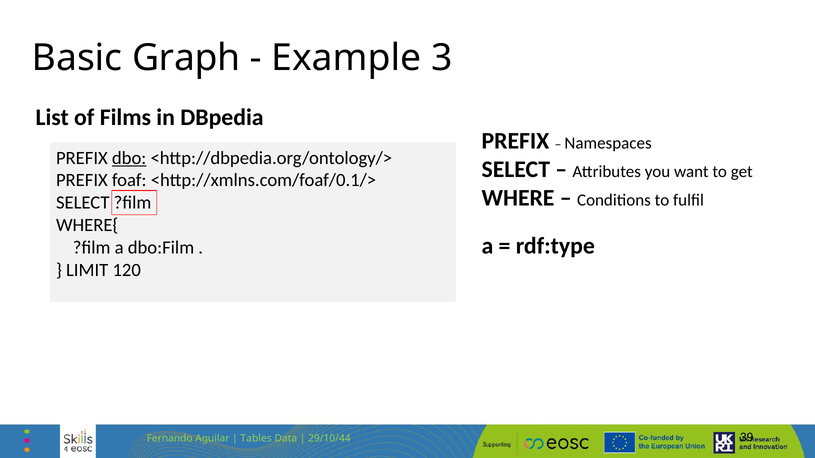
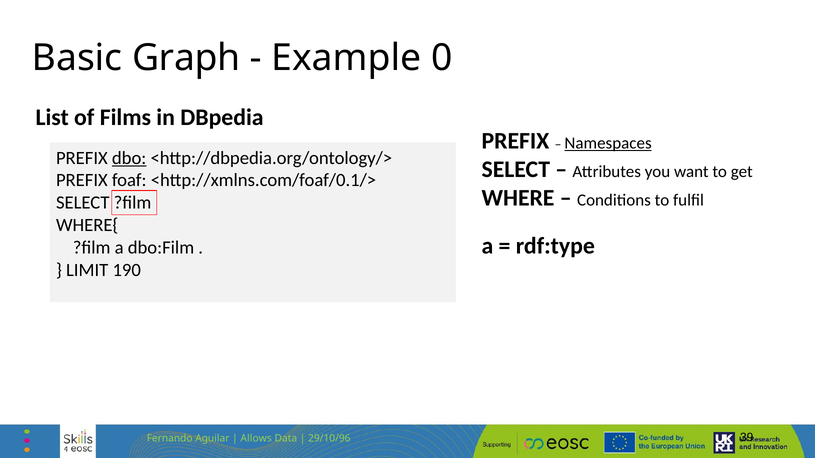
3: 3 -> 0
Namespaces underline: none -> present
120: 120 -> 190
Tables: Tables -> Allows
29/10/44: 29/10/44 -> 29/10/96
